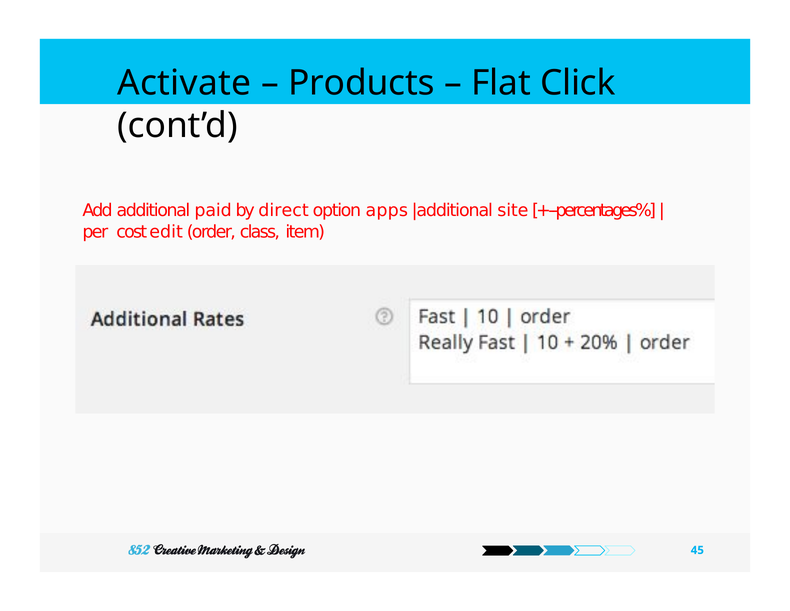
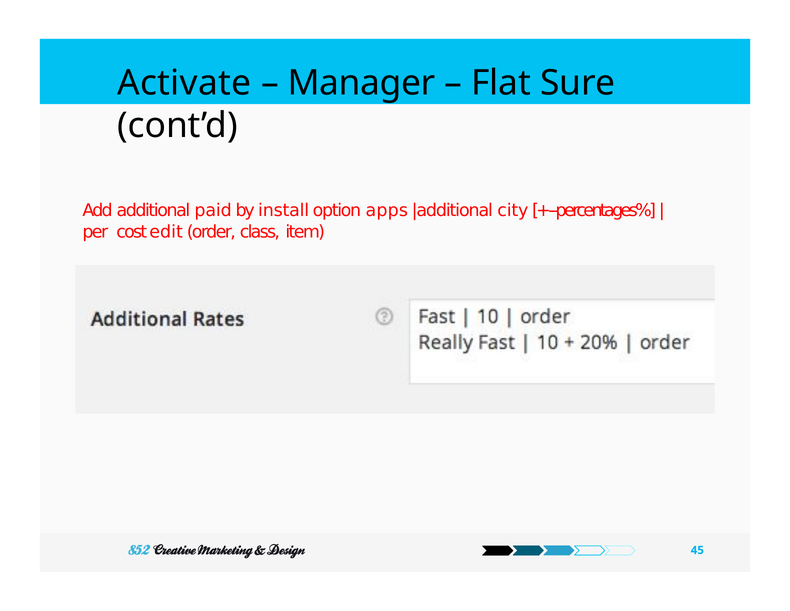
Products: Products -> Manager
Click: Click -> Sure
direct: direct -> install
site: site -> city
